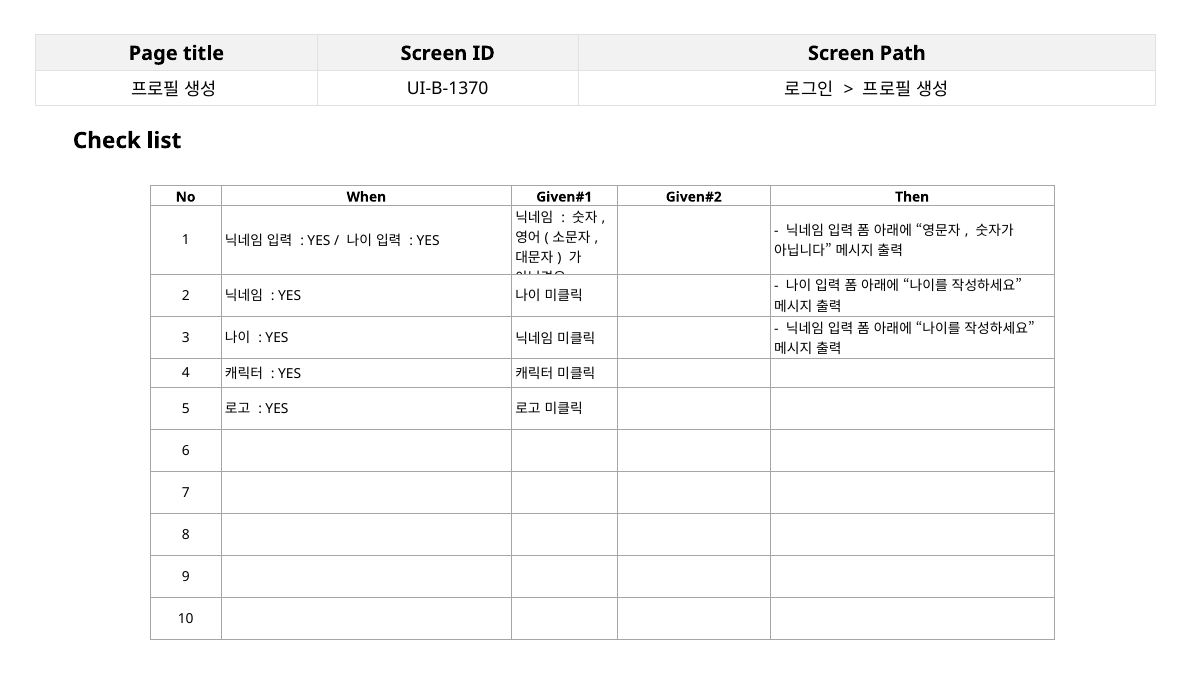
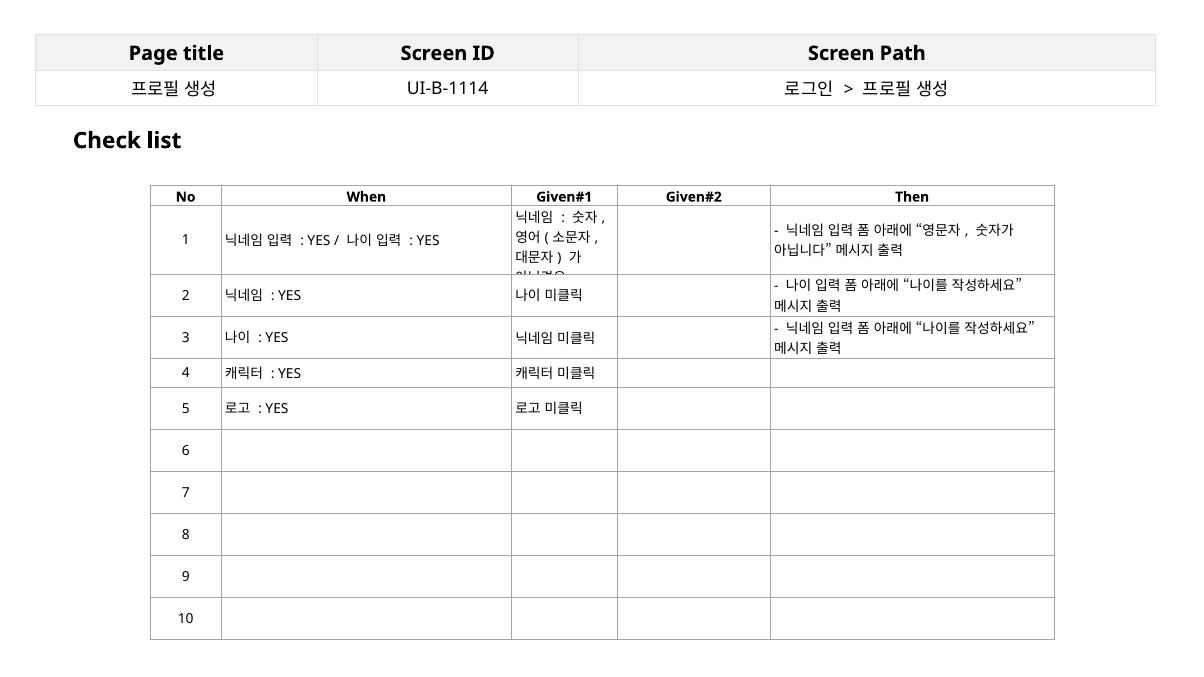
UI-B-1370: UI-B-1370 -> UI-B-1114
